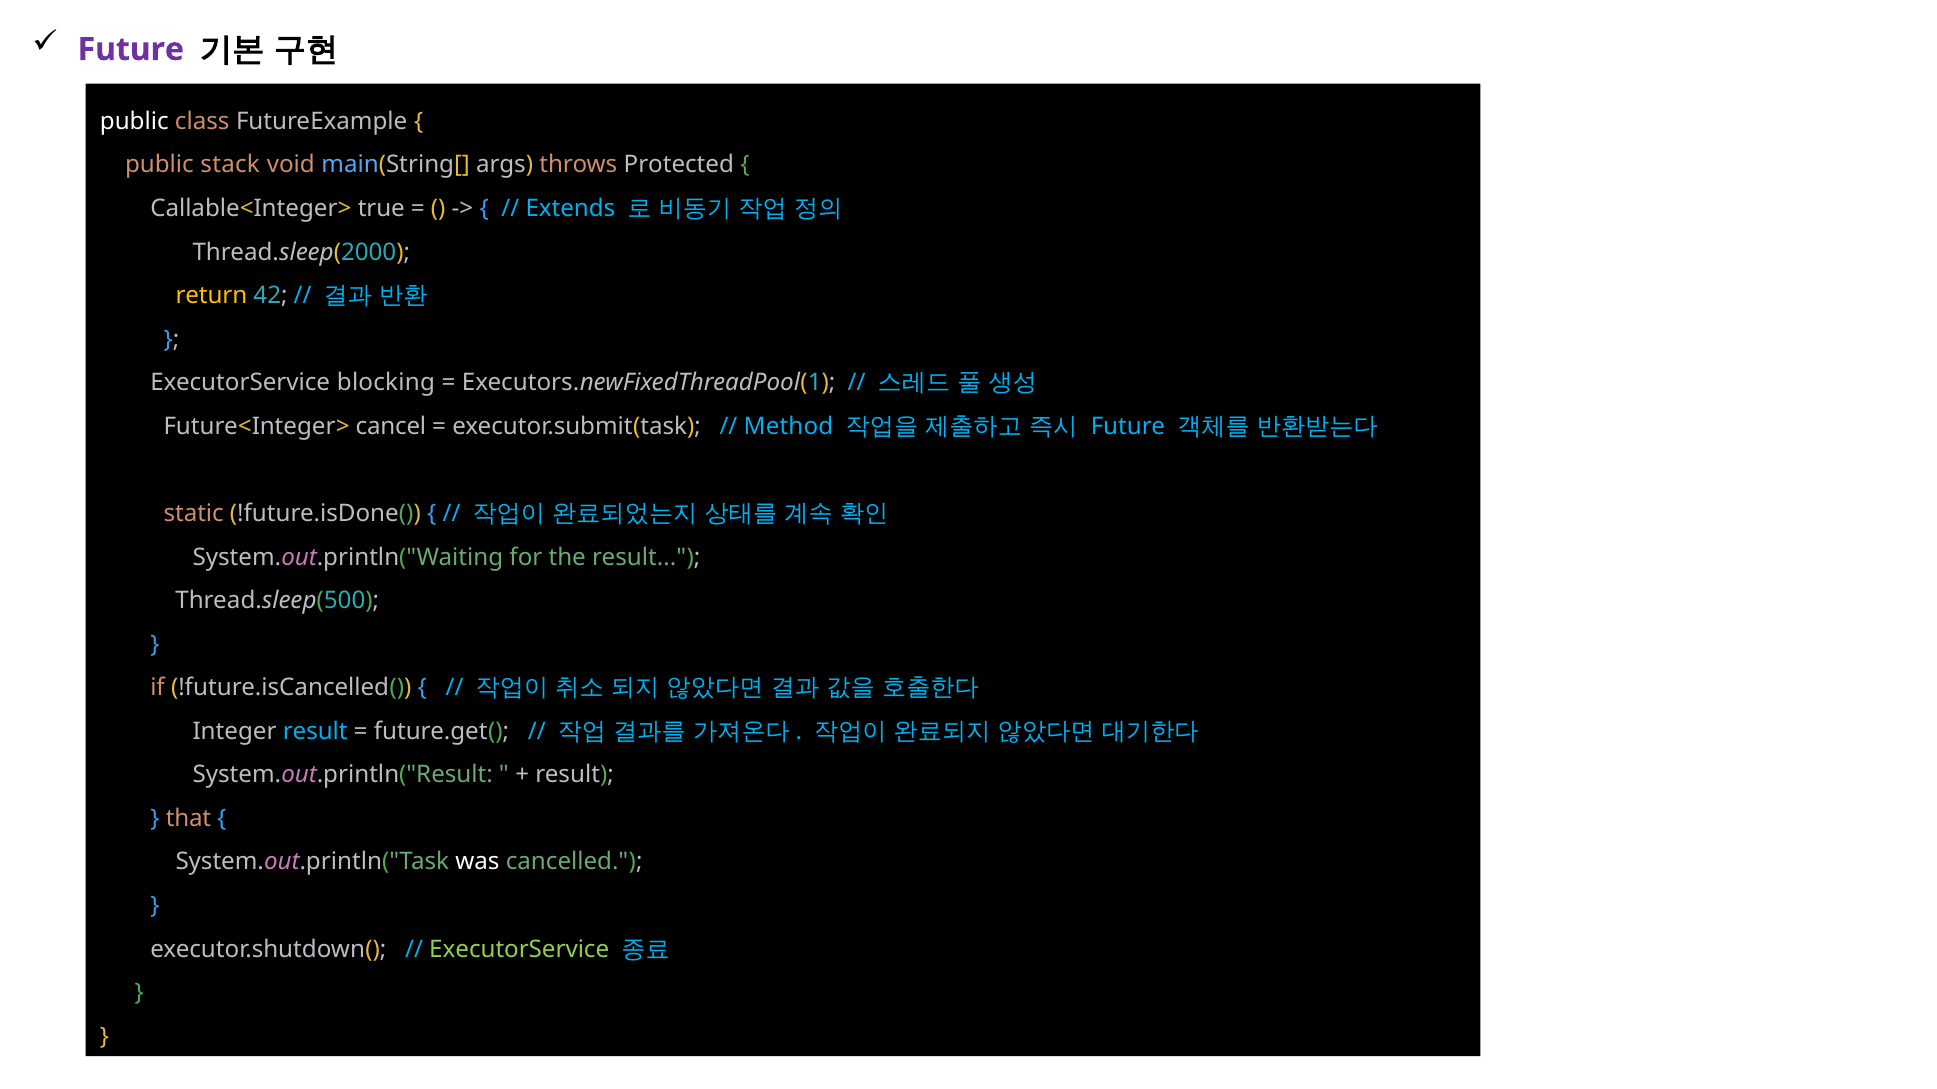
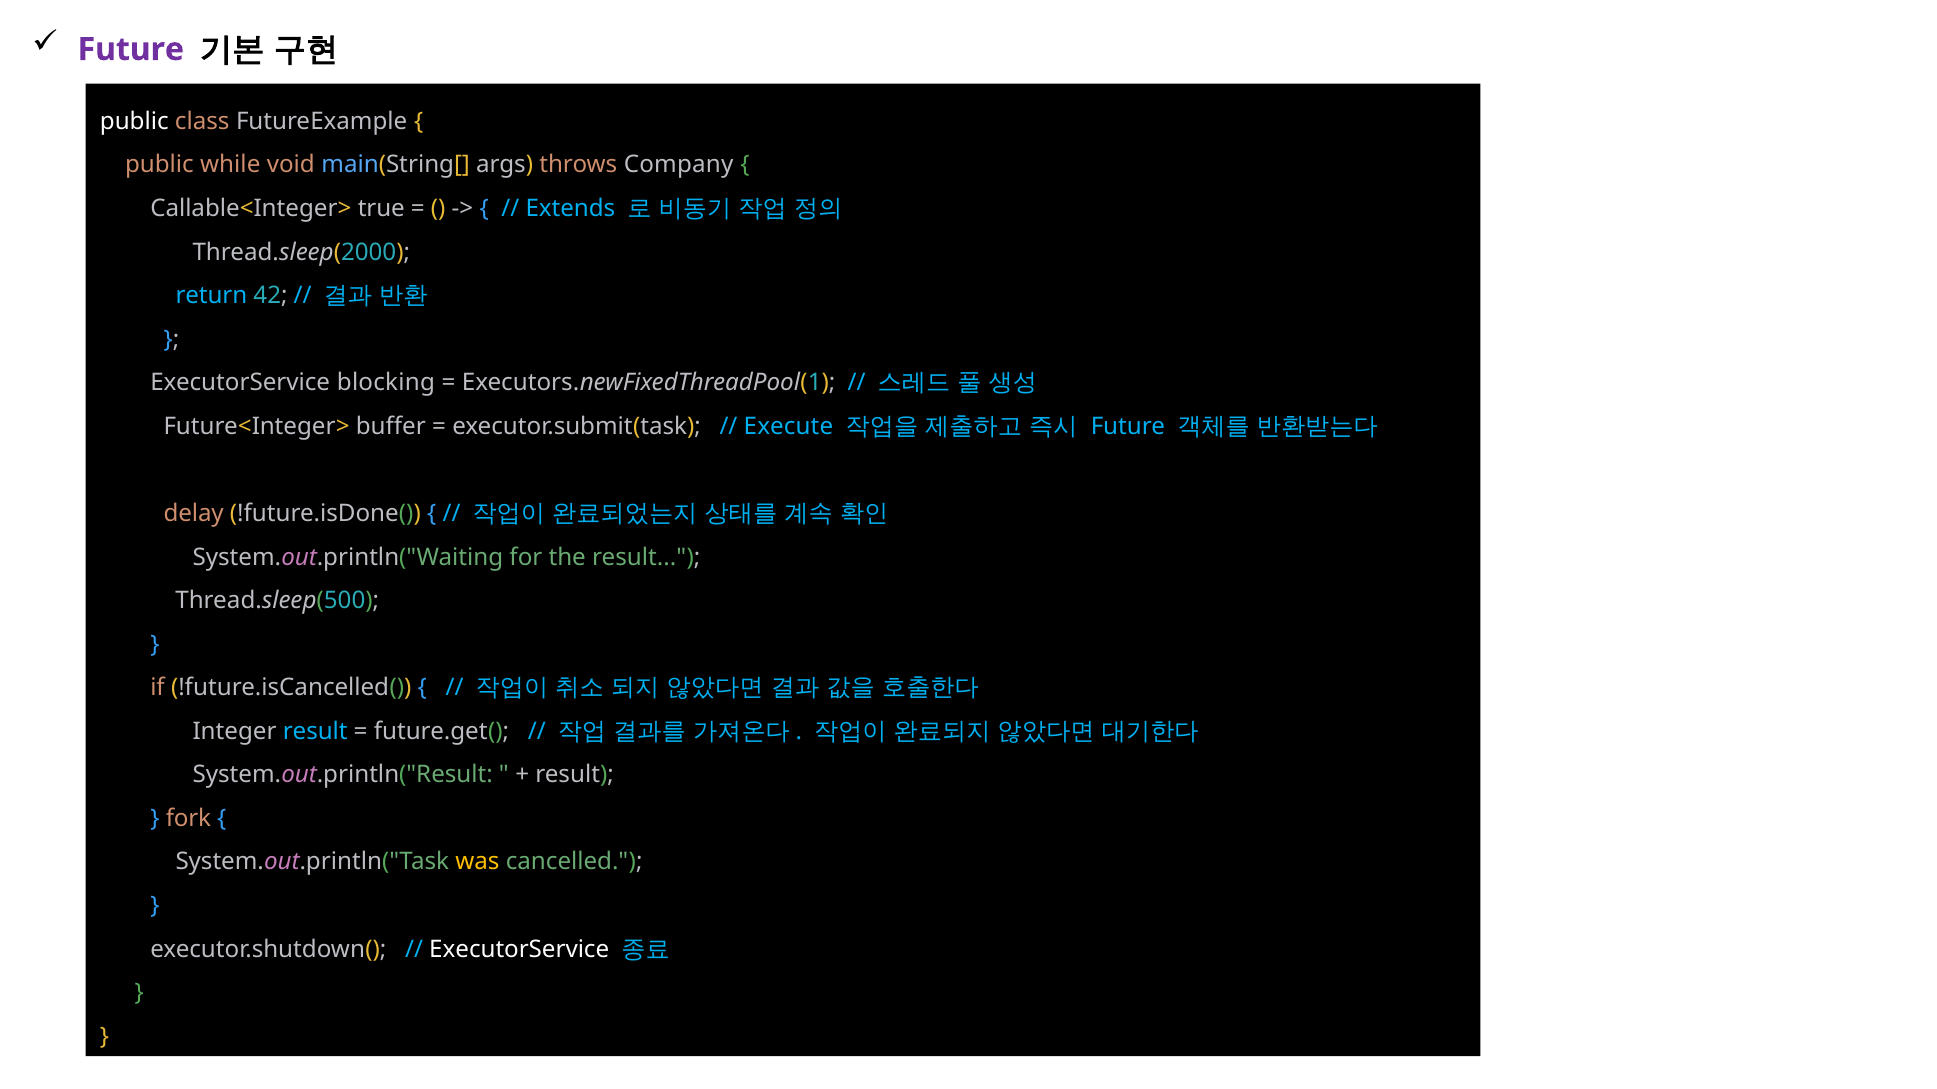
stack: stack -> while
Protected: Protected -> Company
return colour: yellow -> light blue
cancel: cancel -> buffer
Method: Method -> Execute
static: static -> delay
that: that -> fork
was colour: white -> yellow
ExecutorService at (519, 950) colour: light green -> white
